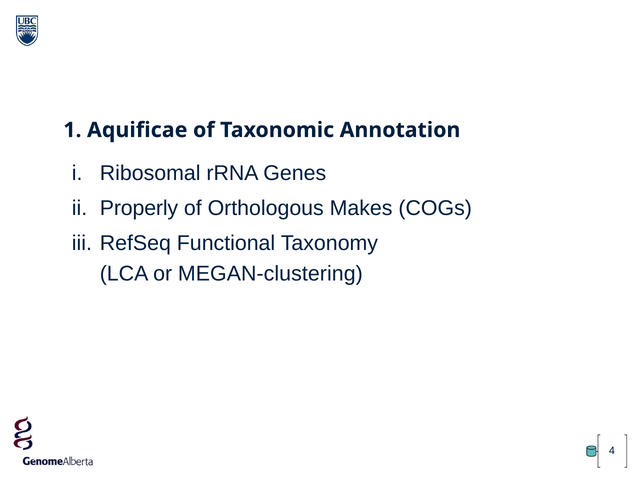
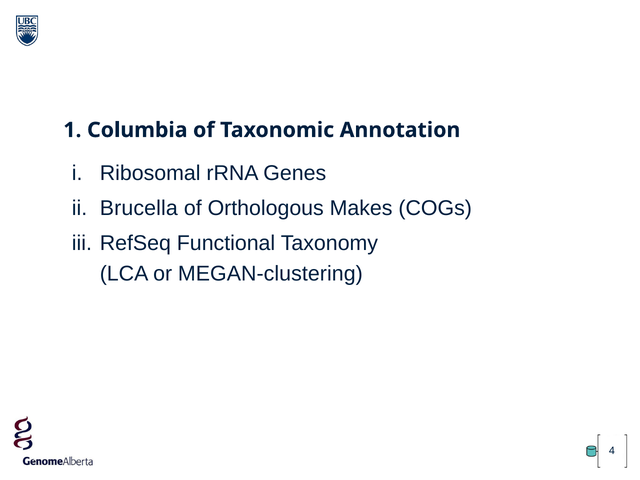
Aquificae: Aquificae -> Columbia
Properly: Properly -> Brucella
